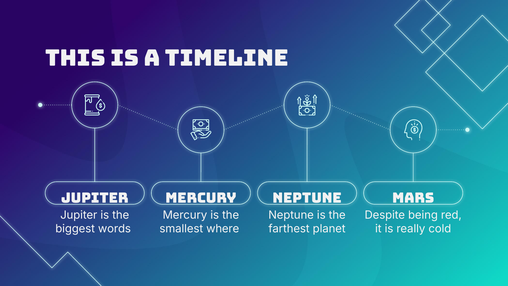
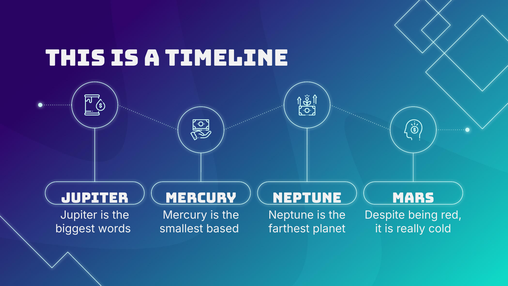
where: where -> based
